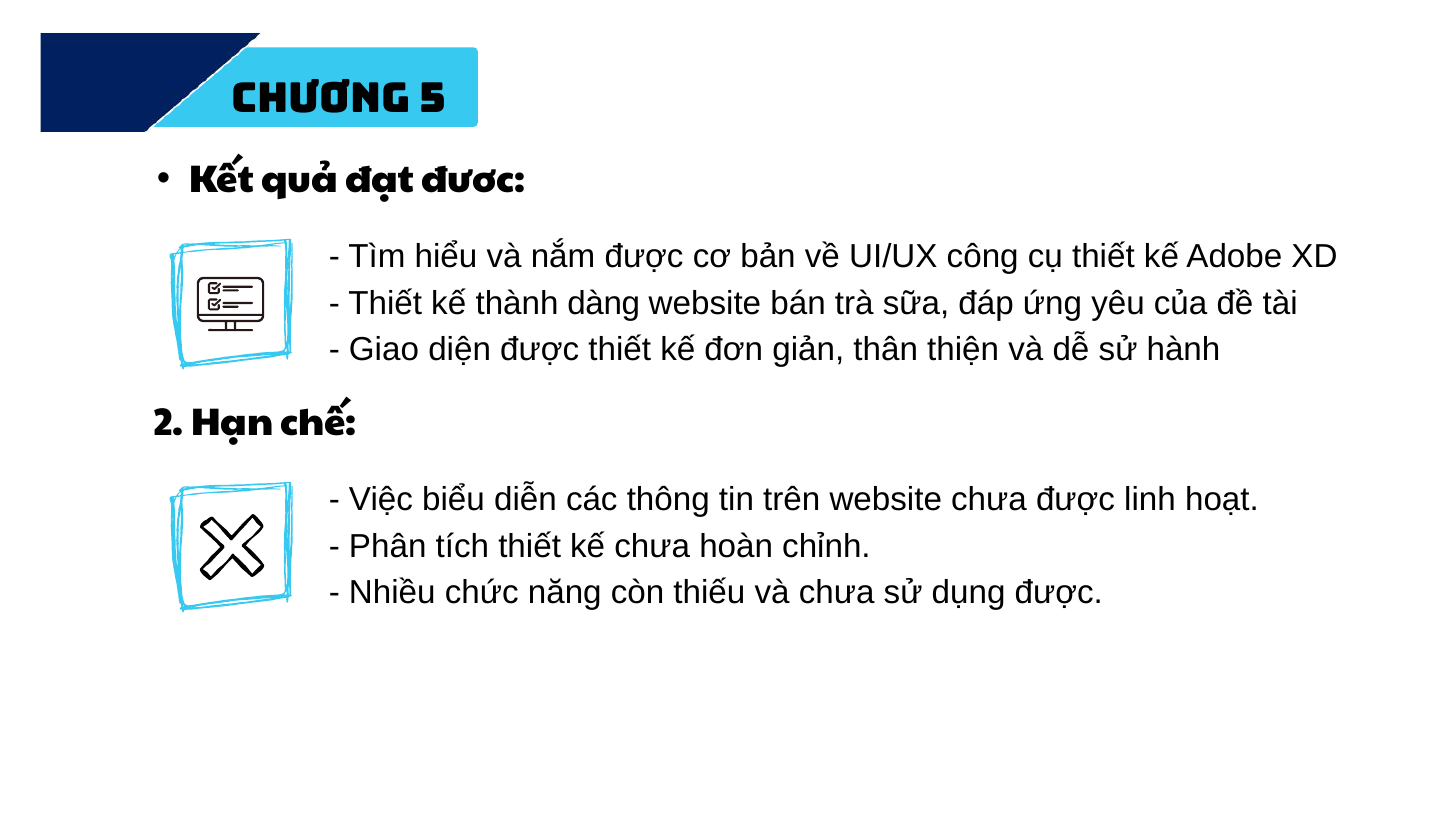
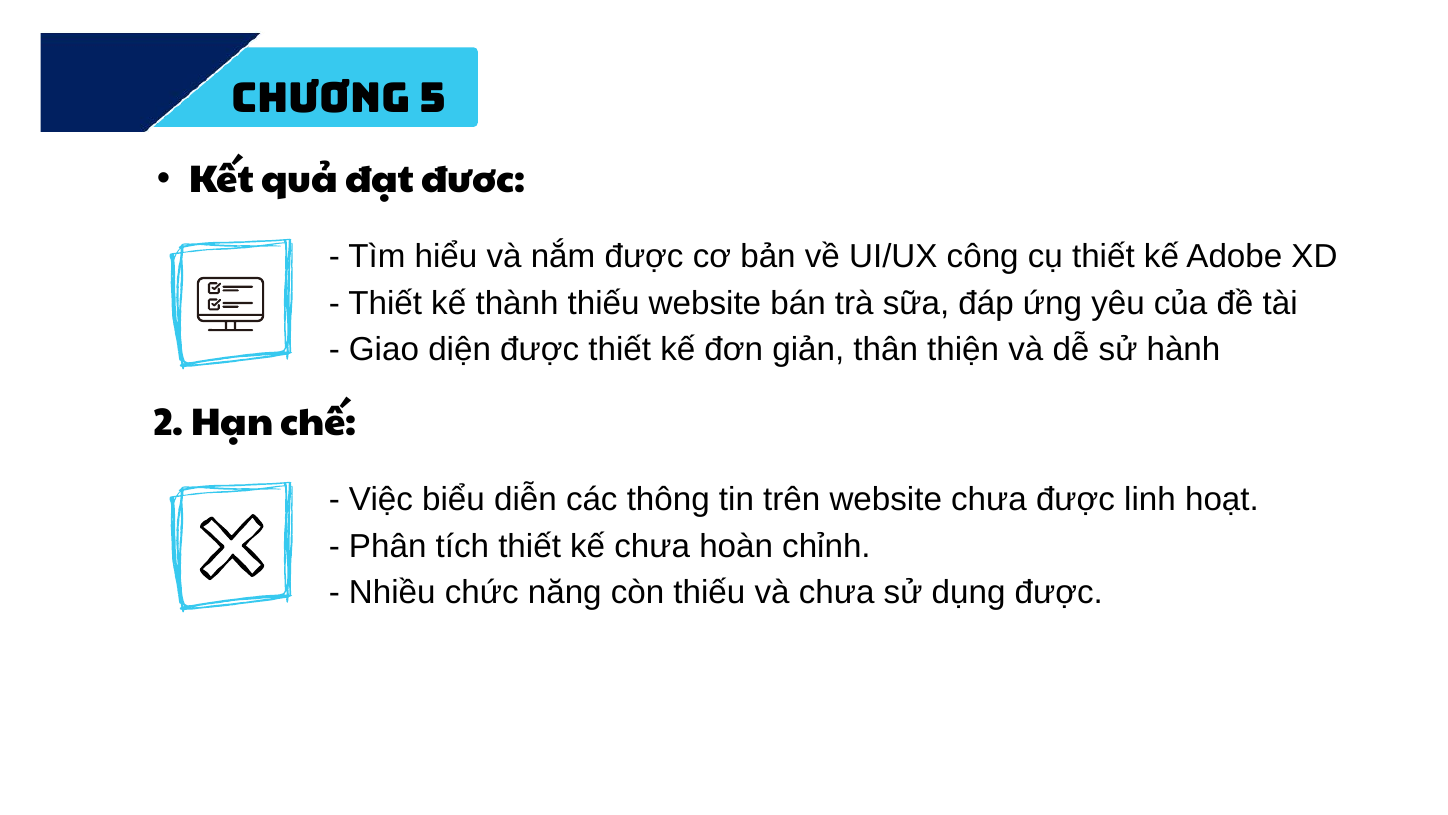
thành dàng: dàng -> thiếu
